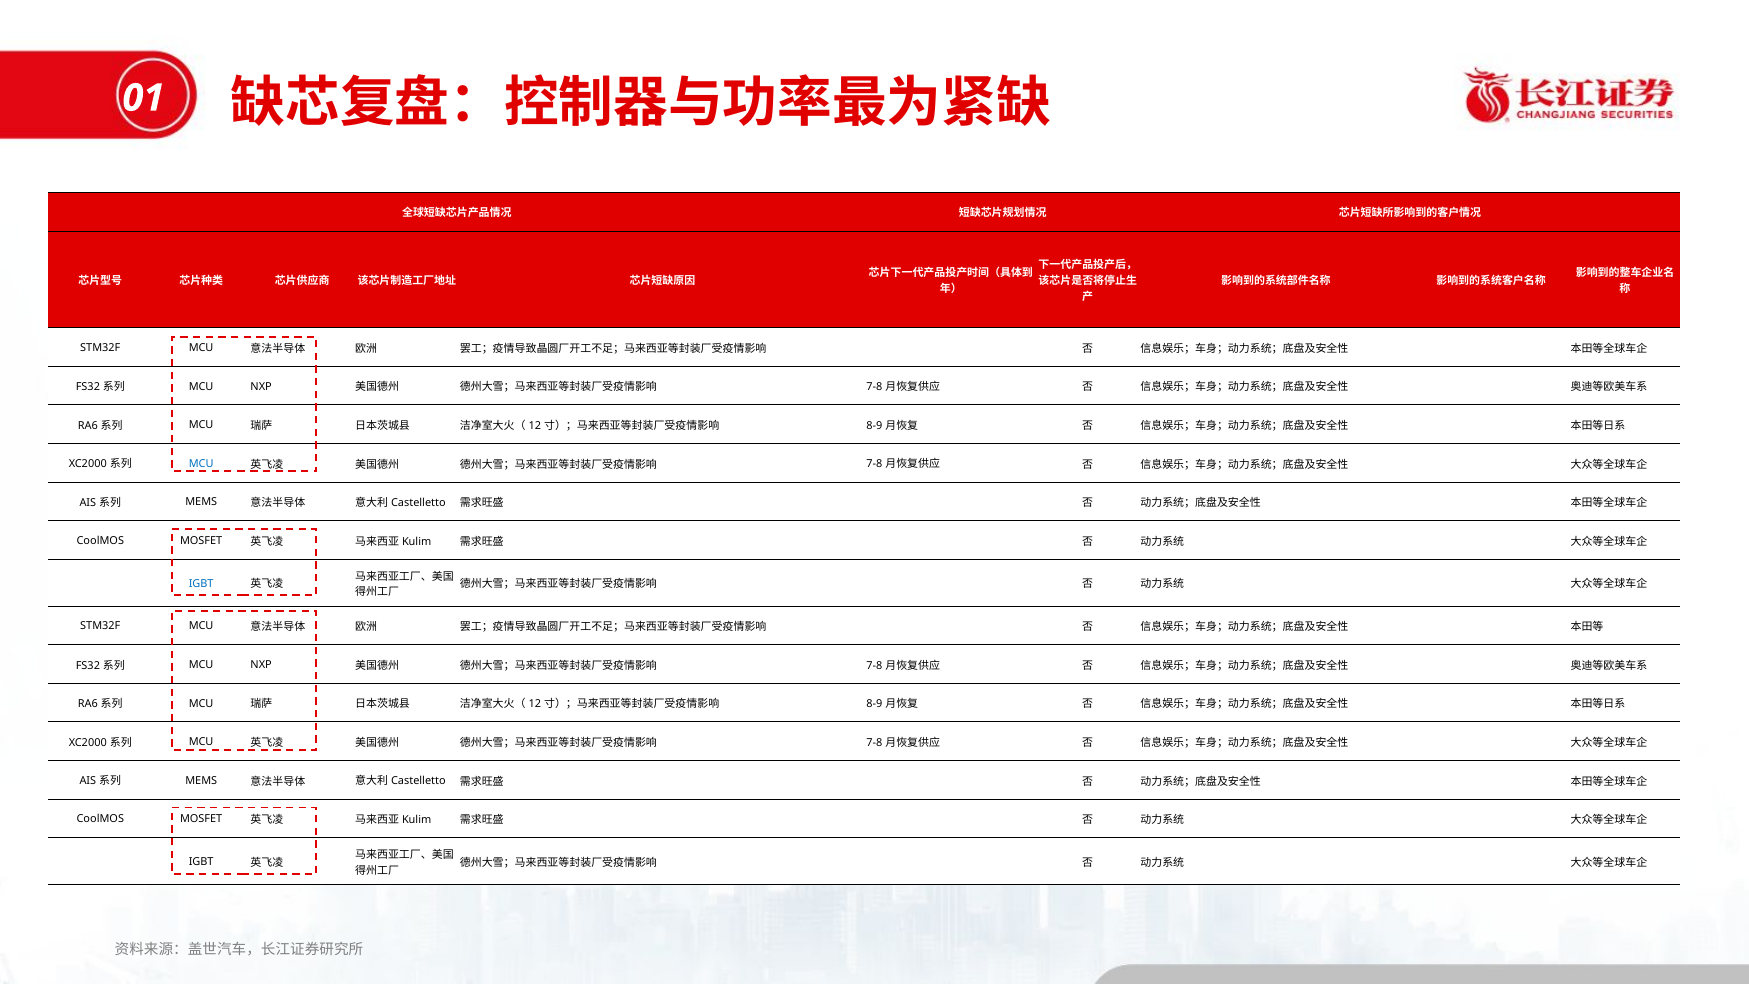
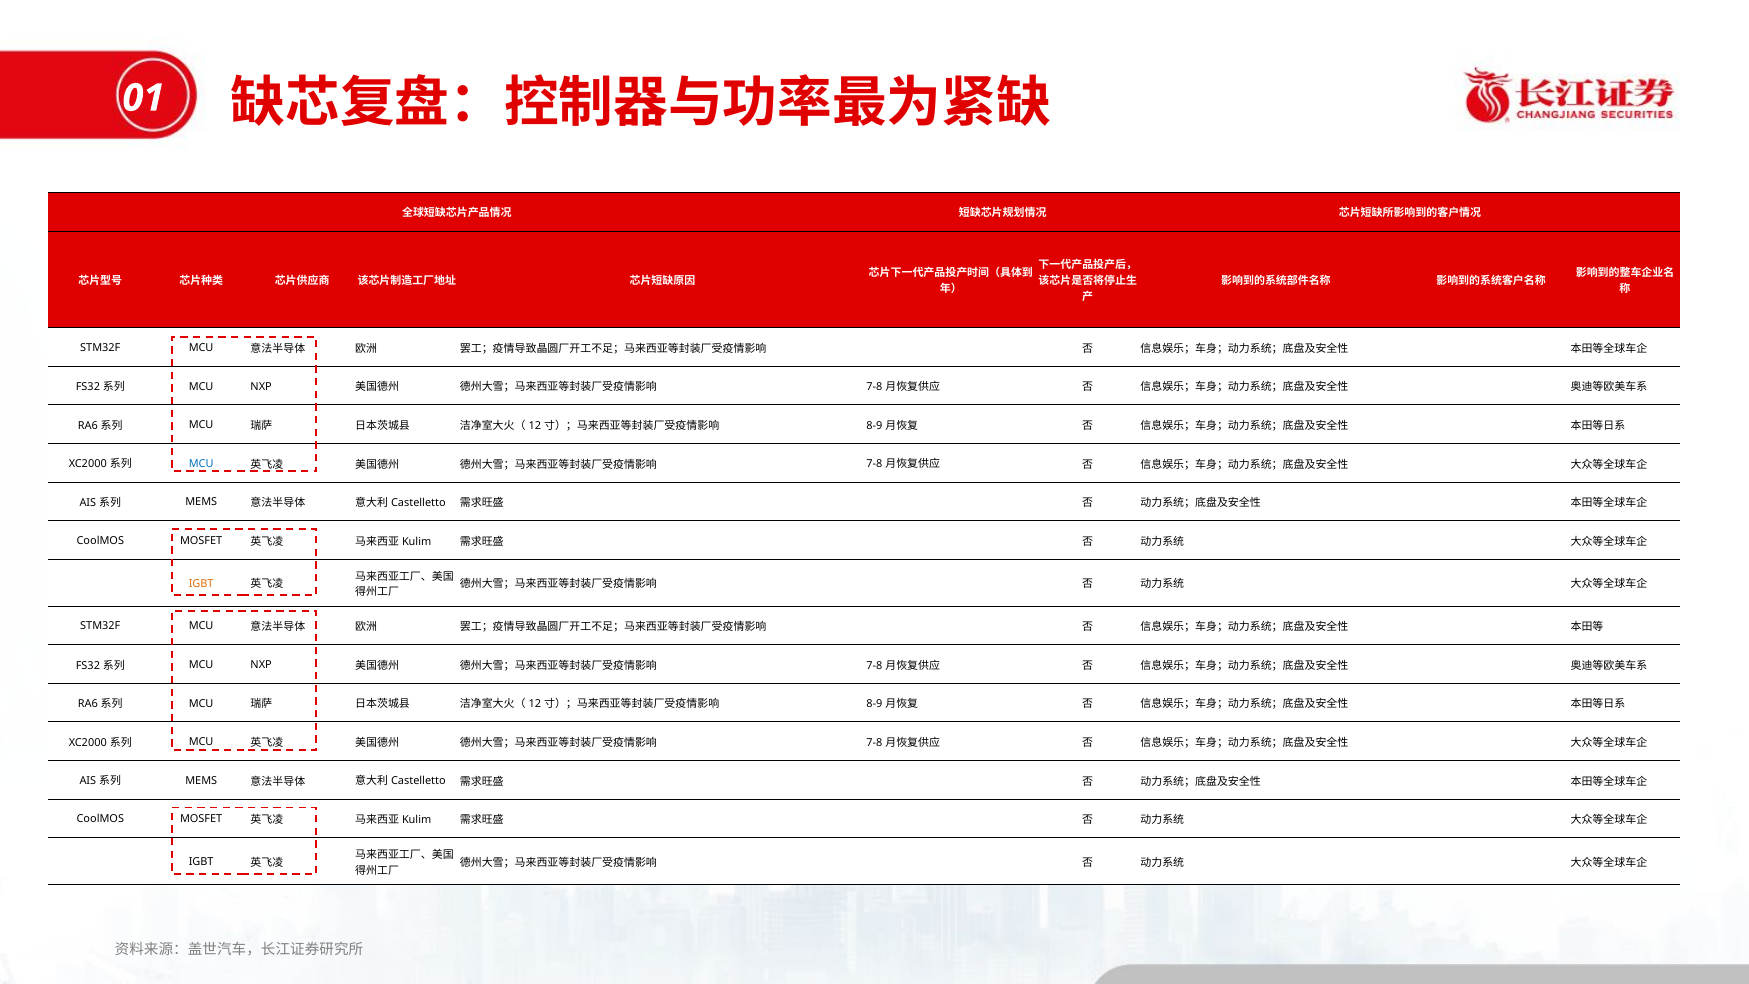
IGBT at (201, 584) colour: blue -> orange
